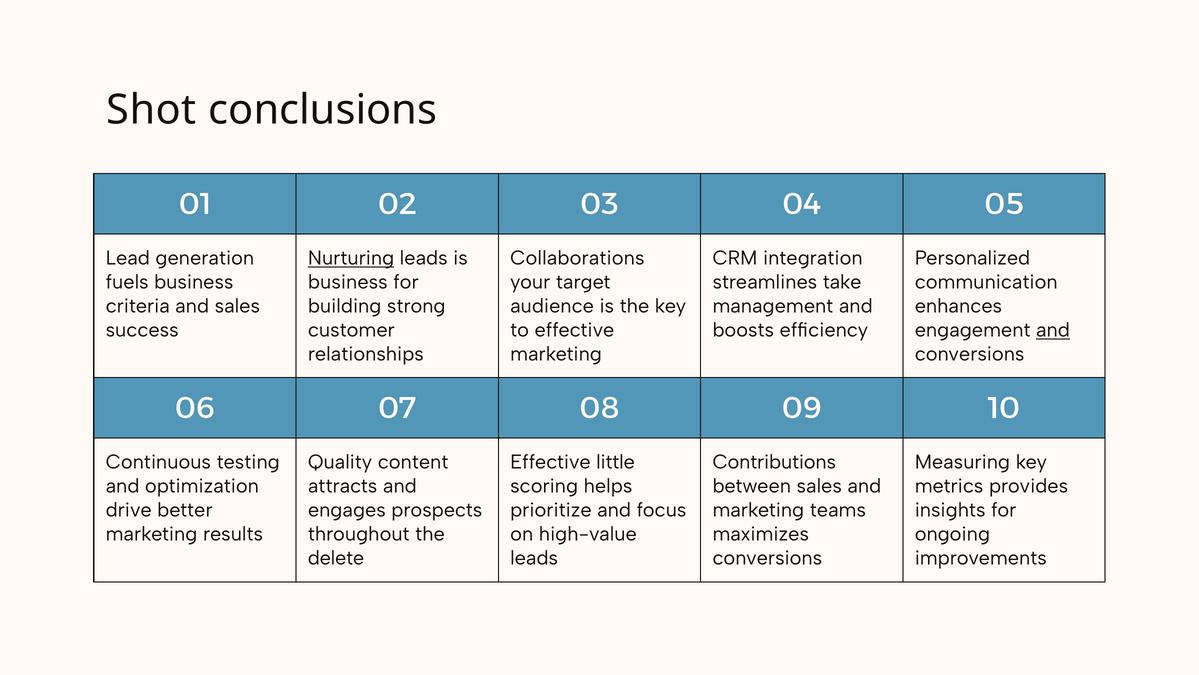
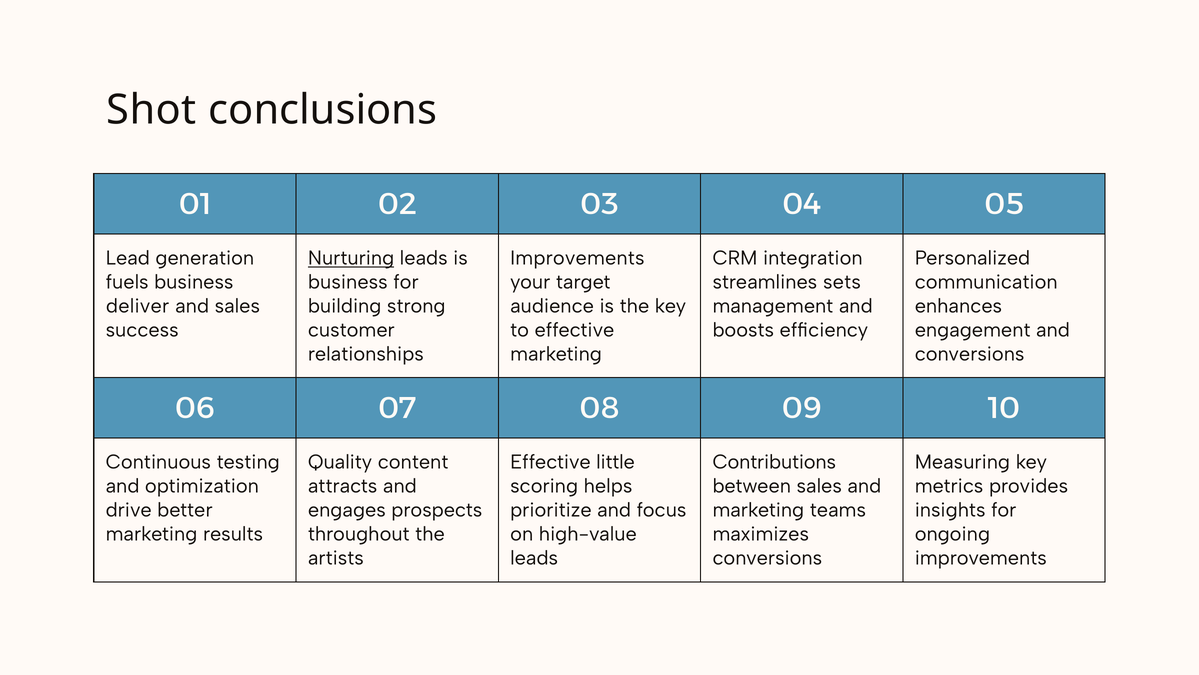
Collaborations at (577, 258): Collaborations -> Improvements
take: take -> sets
criteria: criteria -> deliver
and at (1053, 330) underline: present -> none
delete: delete -> artists
